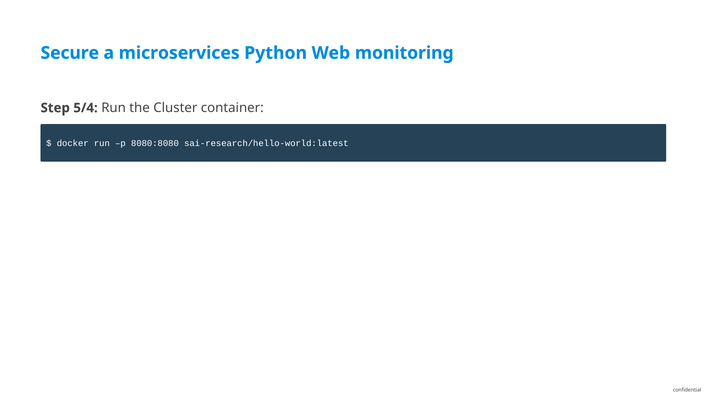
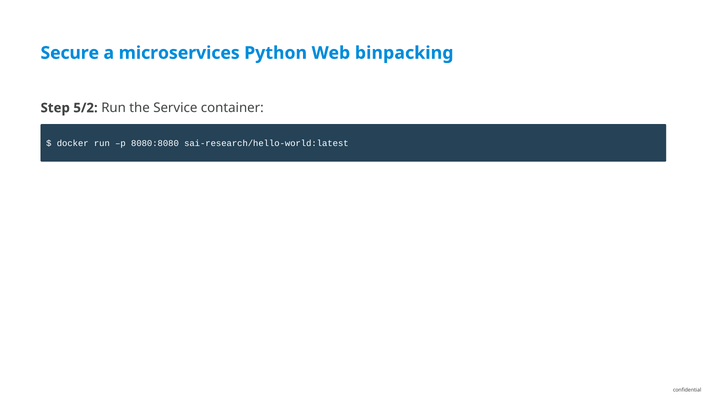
monitoring: monitoring -> binpacking
5/4: 5/4 -> 5/2
Cluster: Cluster -> Service
